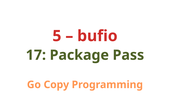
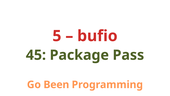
17: 17 -> 45
Copy: Copy -> Been
